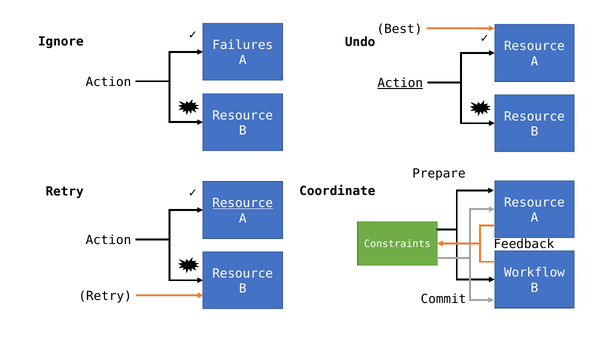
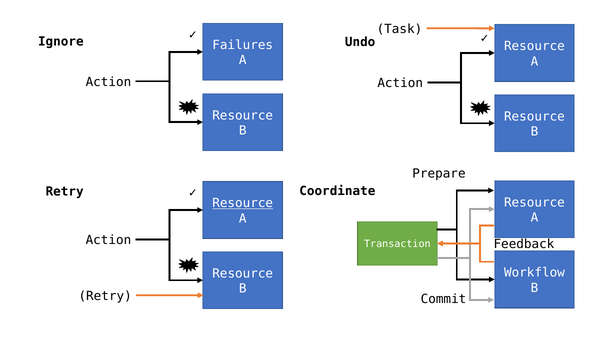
Best: Best -> Task
Action at (400, 83) underline: present -> none
Constraints: Constraints -> Transaction
